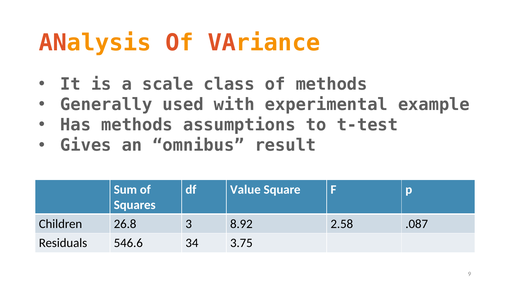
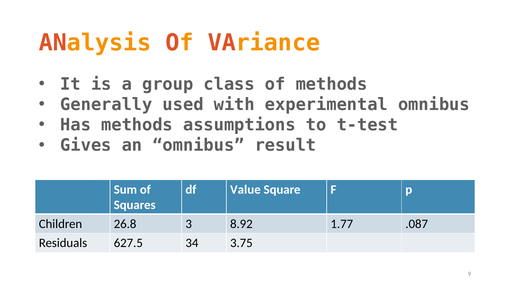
scale: scale -> group
experimental example: example -> omnibus
2.58: 2.58 -> 1.77
546.6: 546.6 -> 627.5
